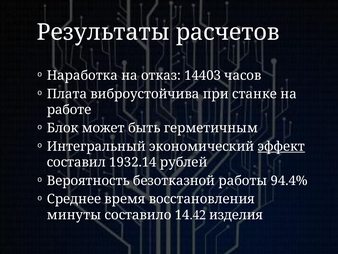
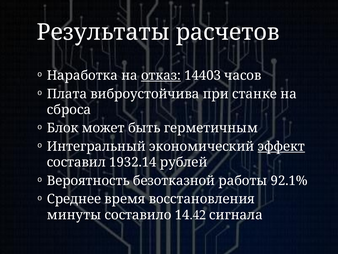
отказ underline: none -> present
работе: работе -> сброса
94.4%: 94.4% -> 92.1%
изделия: изделия -> сигнала
